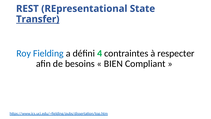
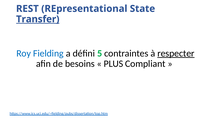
4: 4 -> 5
respecter underline: none -> present
BIEN: BIEN -> PLUS
